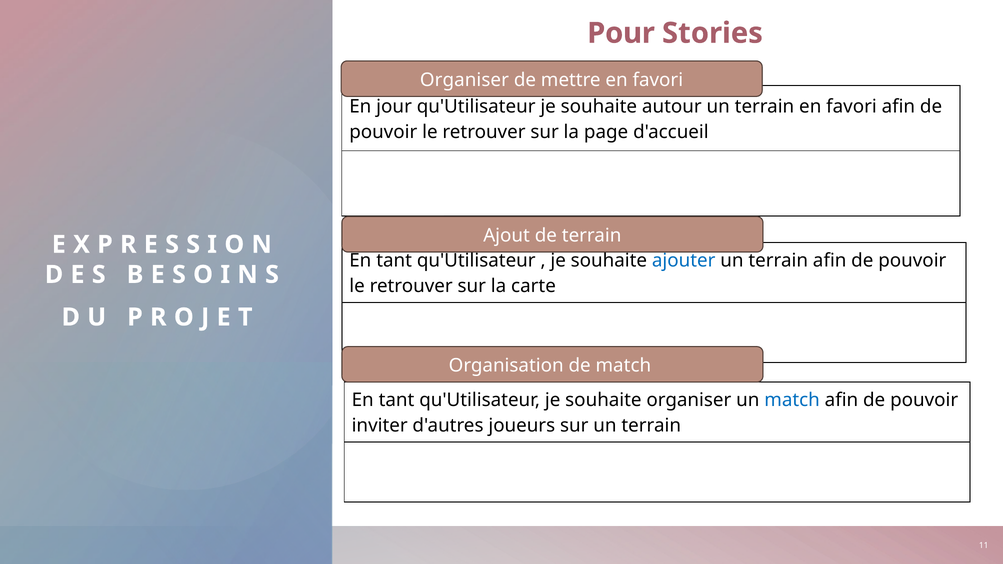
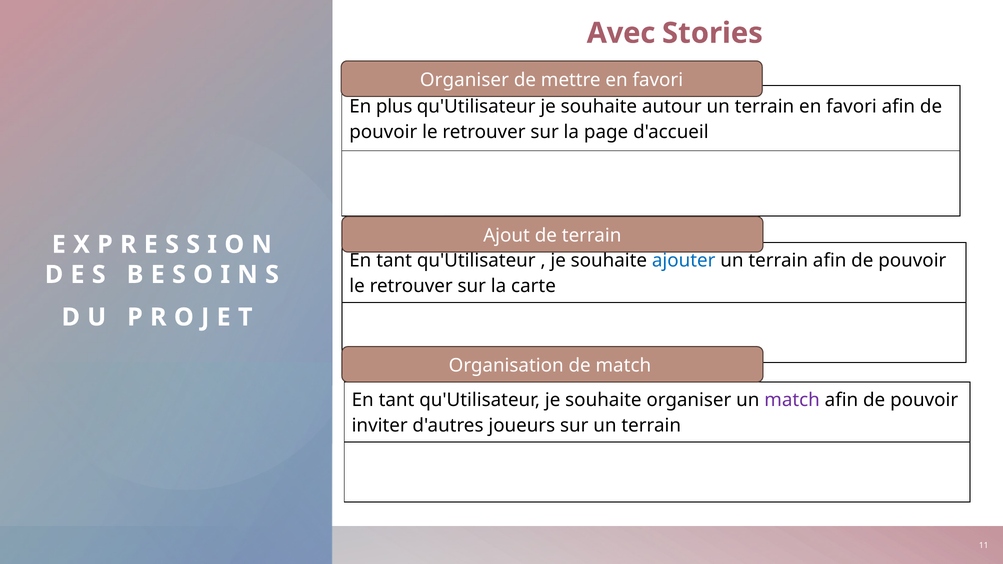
Pour: Pour -> Avec
jour: jour -> plus
match at (792, 400) colour: blue -> purple
